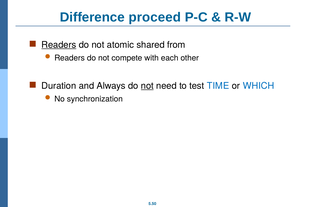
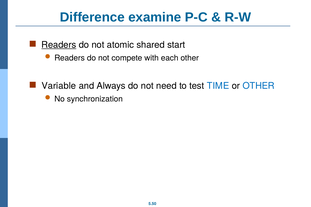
proceed: proceed -> examine
from: from -> start
Duration: Duration -> Variable
not at (147, 86) underline: present -> none
or WHICH: WHICH -> OTHER
